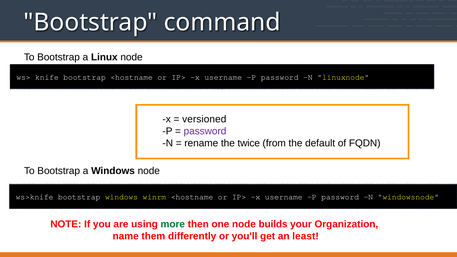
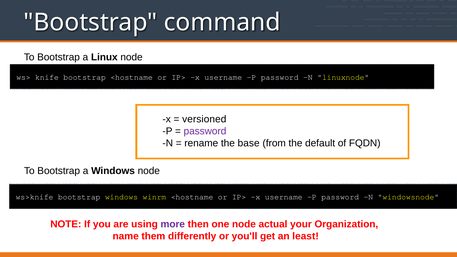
twice: twice -> base
more colour: green -> purple
builds: builds -> actual
